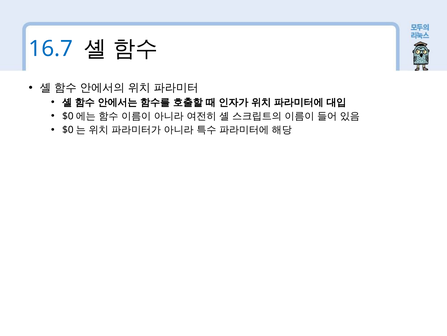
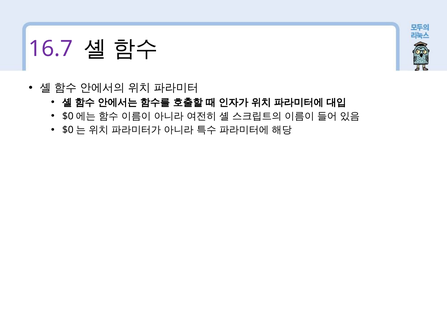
16.7 colour: blue -> purple
